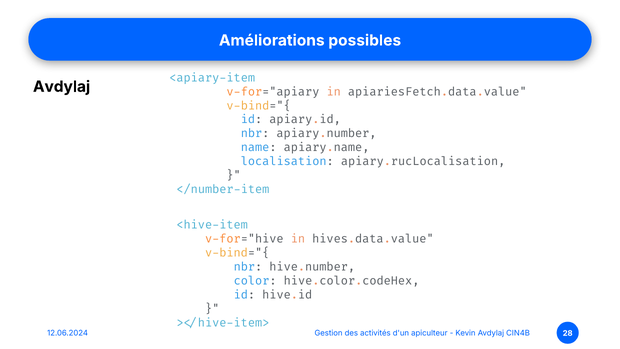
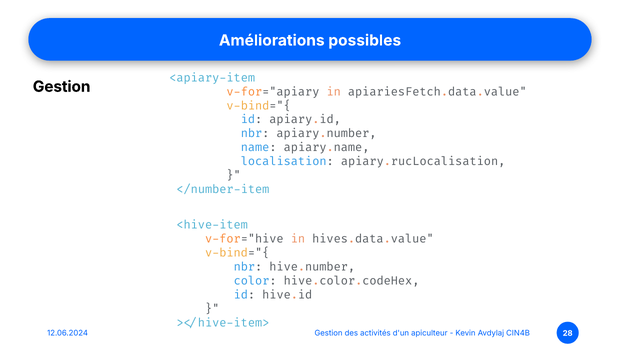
Avdylaj at (62, 87): Avdylaj -> Gestion
